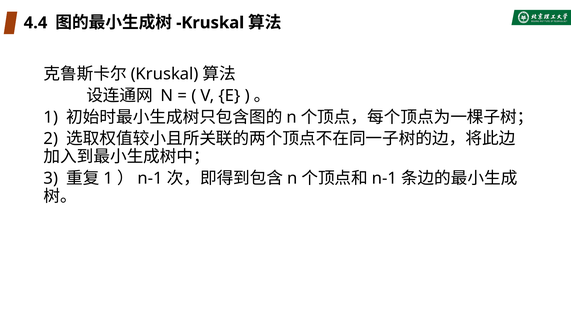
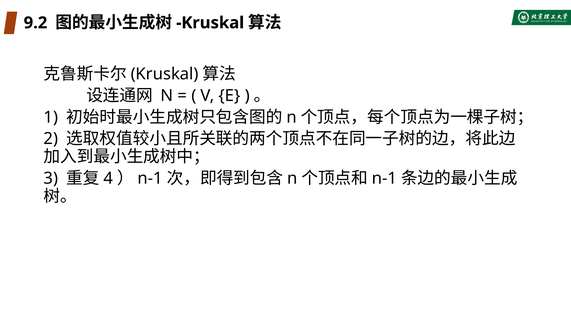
4.4: 4.4 -> 9.2
1 at (108, 178): 1 -> 4
